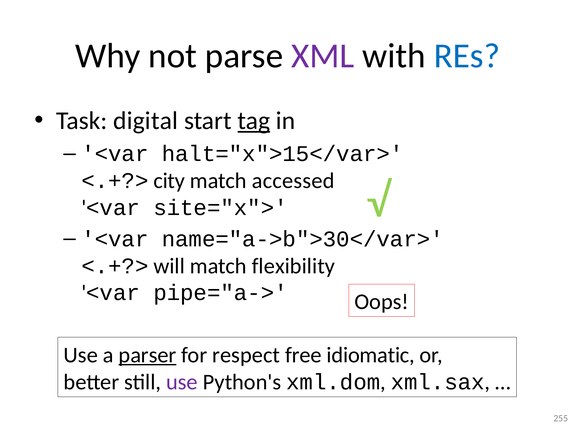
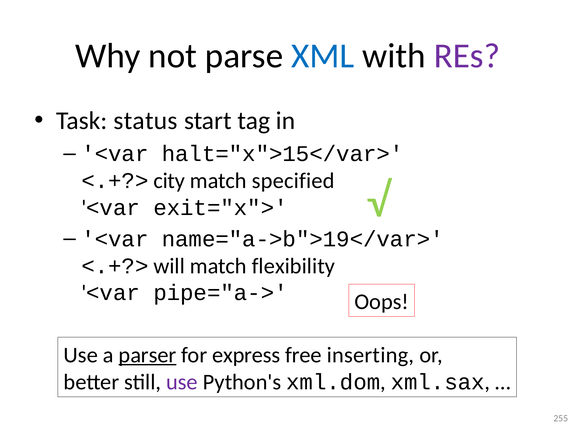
XML colour: purple -> blue
REs colour: blue -> purple
digital: digital -> status
tag underline: present -> none
accessed: accessed -> specified
site="x">: site="x"> -> exit="x">
name="a->b">30</var>: name="a->b">30</var> -> name="a->b">19</var>
respect: respect -> express
idiomatic: idiomatic -> inserting
